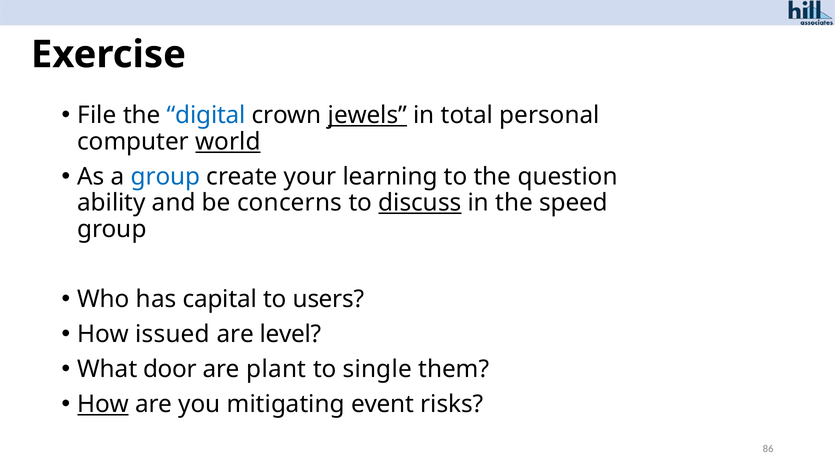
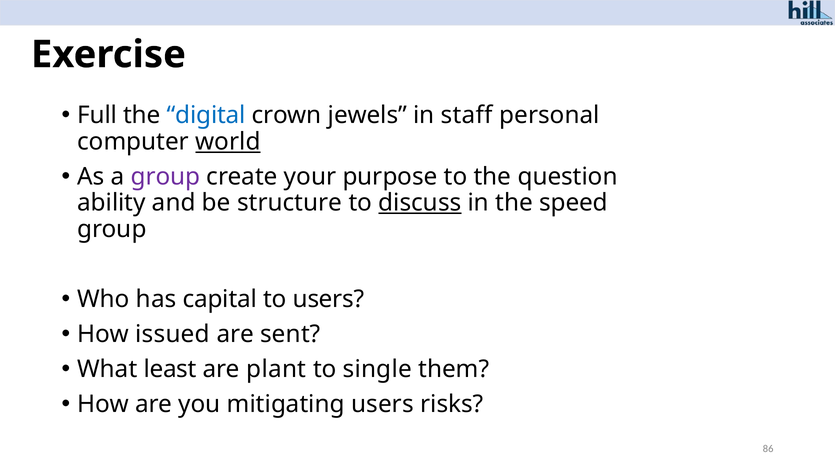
File: File -> Full
jewels underline: present -> none
total: total -> staff
group at (165, 177) colour: blue -> purple
learning: learning -> purpose
concerns: concerns -> structure
level: level -> sent
door: door -> least
How at (103, 404) underline: present -> none
mitigating event: event -> users
